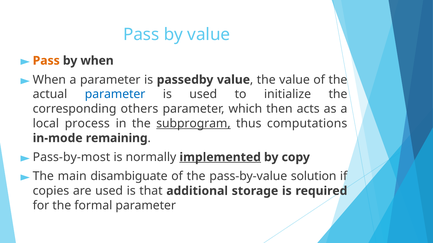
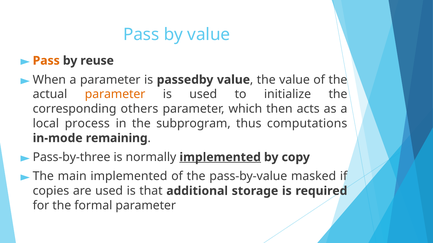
by when: when -> reuse
parameter at (115, 95) colour: blue -> orange
subprogram underline: present -> none
Pass-by-most: Pass-by-most -> Pass-by-three
main disambiguate: disambiguate -> implemented
solution: solution -> masked
